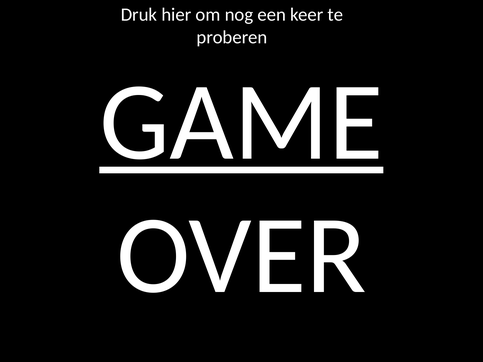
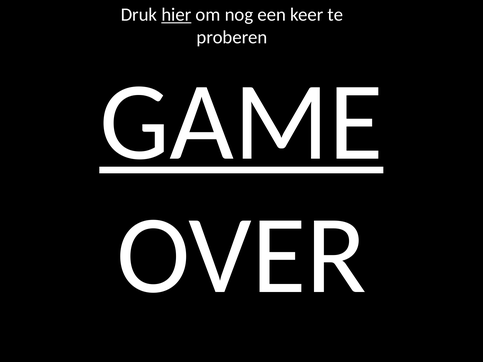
hier underline: none -> present
